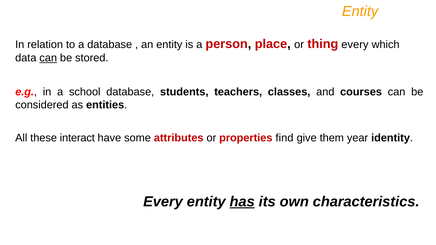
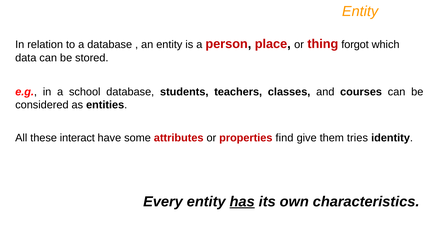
thing every: every -> forgot
can at (48, 58) underline: present -> none
year: year -> tries
